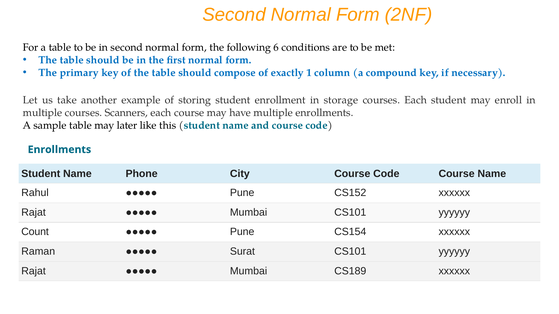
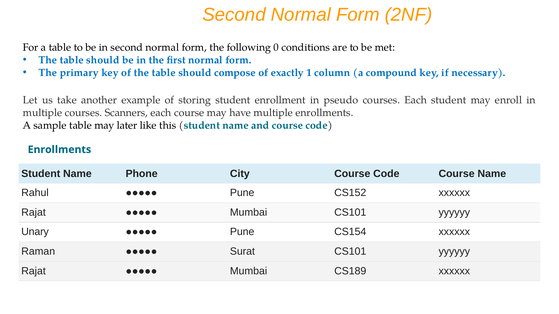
6: 6 -> 0
storage: storage -> pseudo
Count: Count -> Unary
